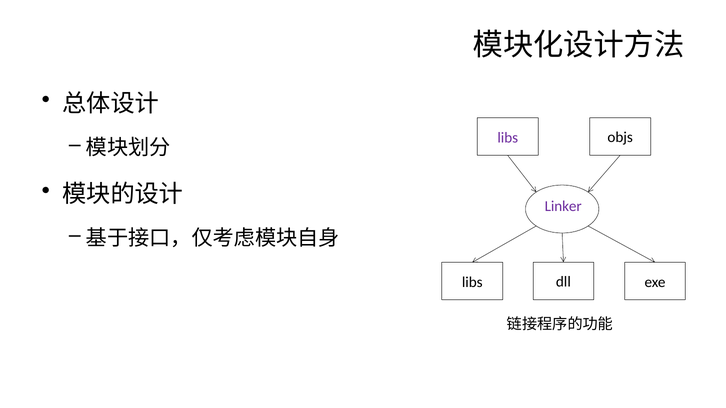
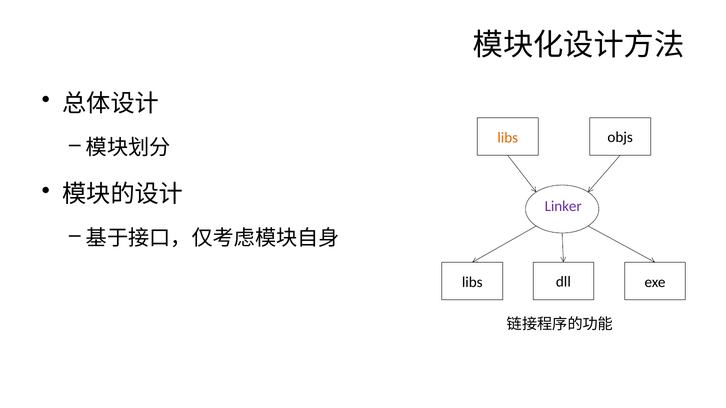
libs at (508, 138) colour: purple -> orange
